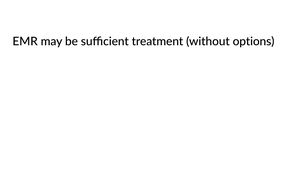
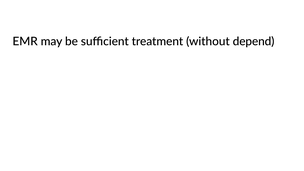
options: options -> depend
